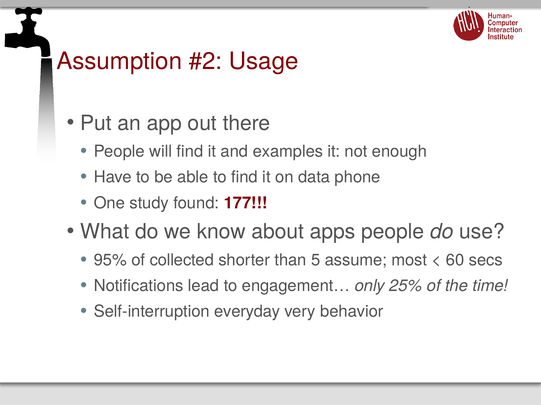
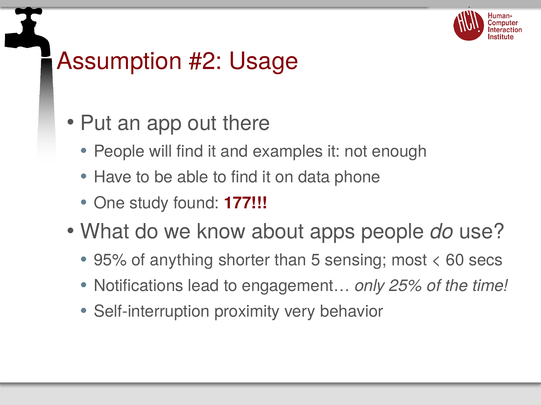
collected: collected -> anything
assume: assume -> sensing
everyday: everyday -> proximity
